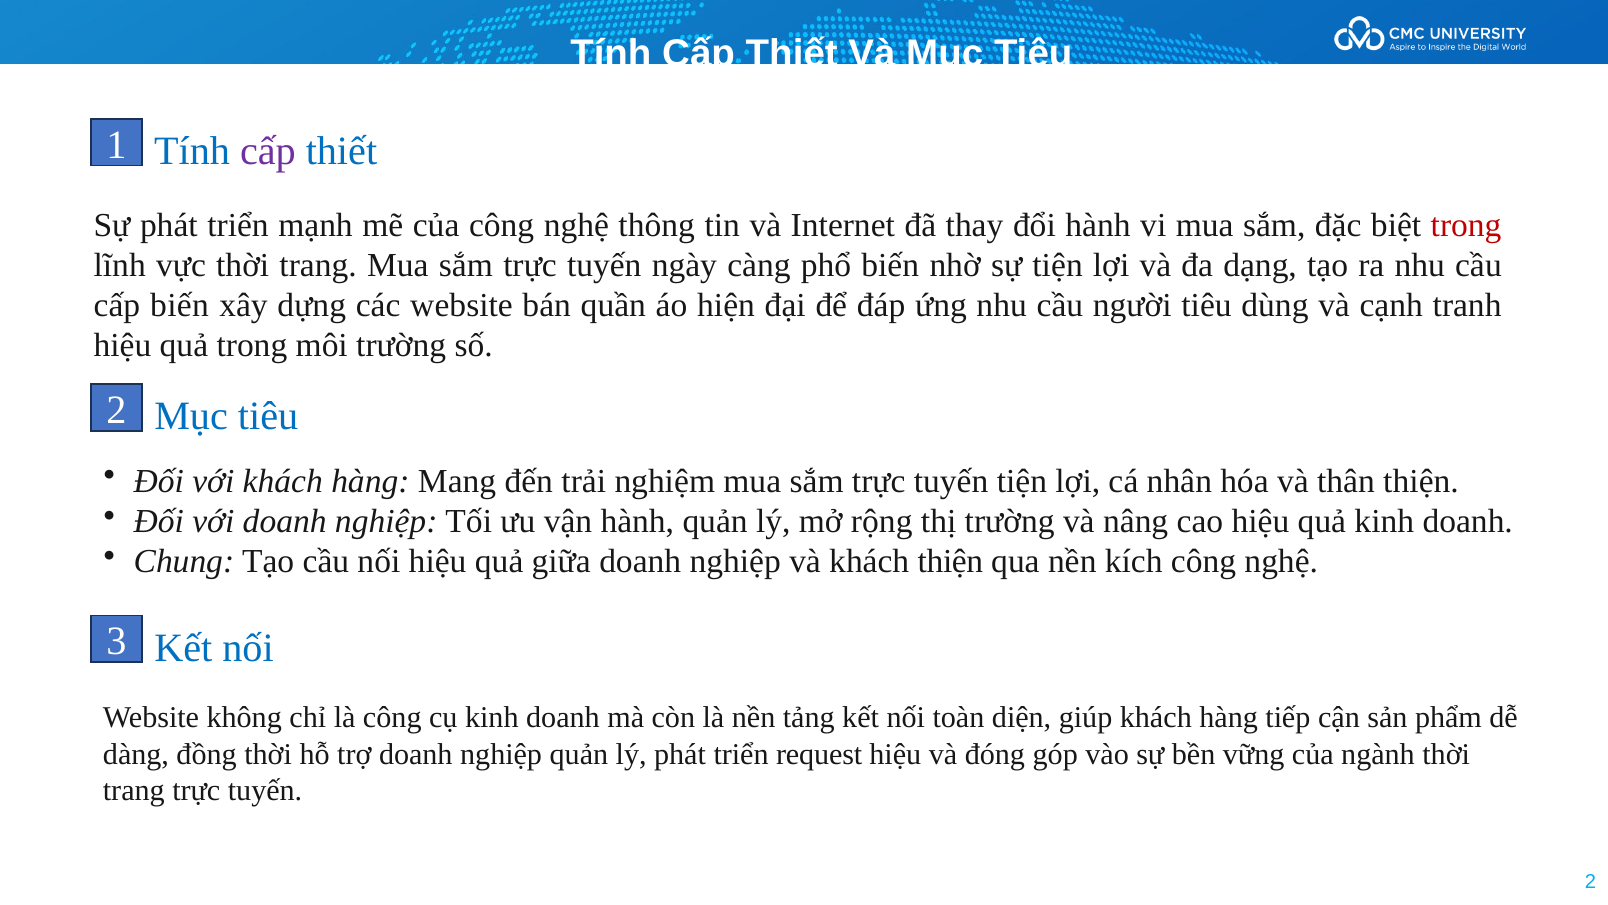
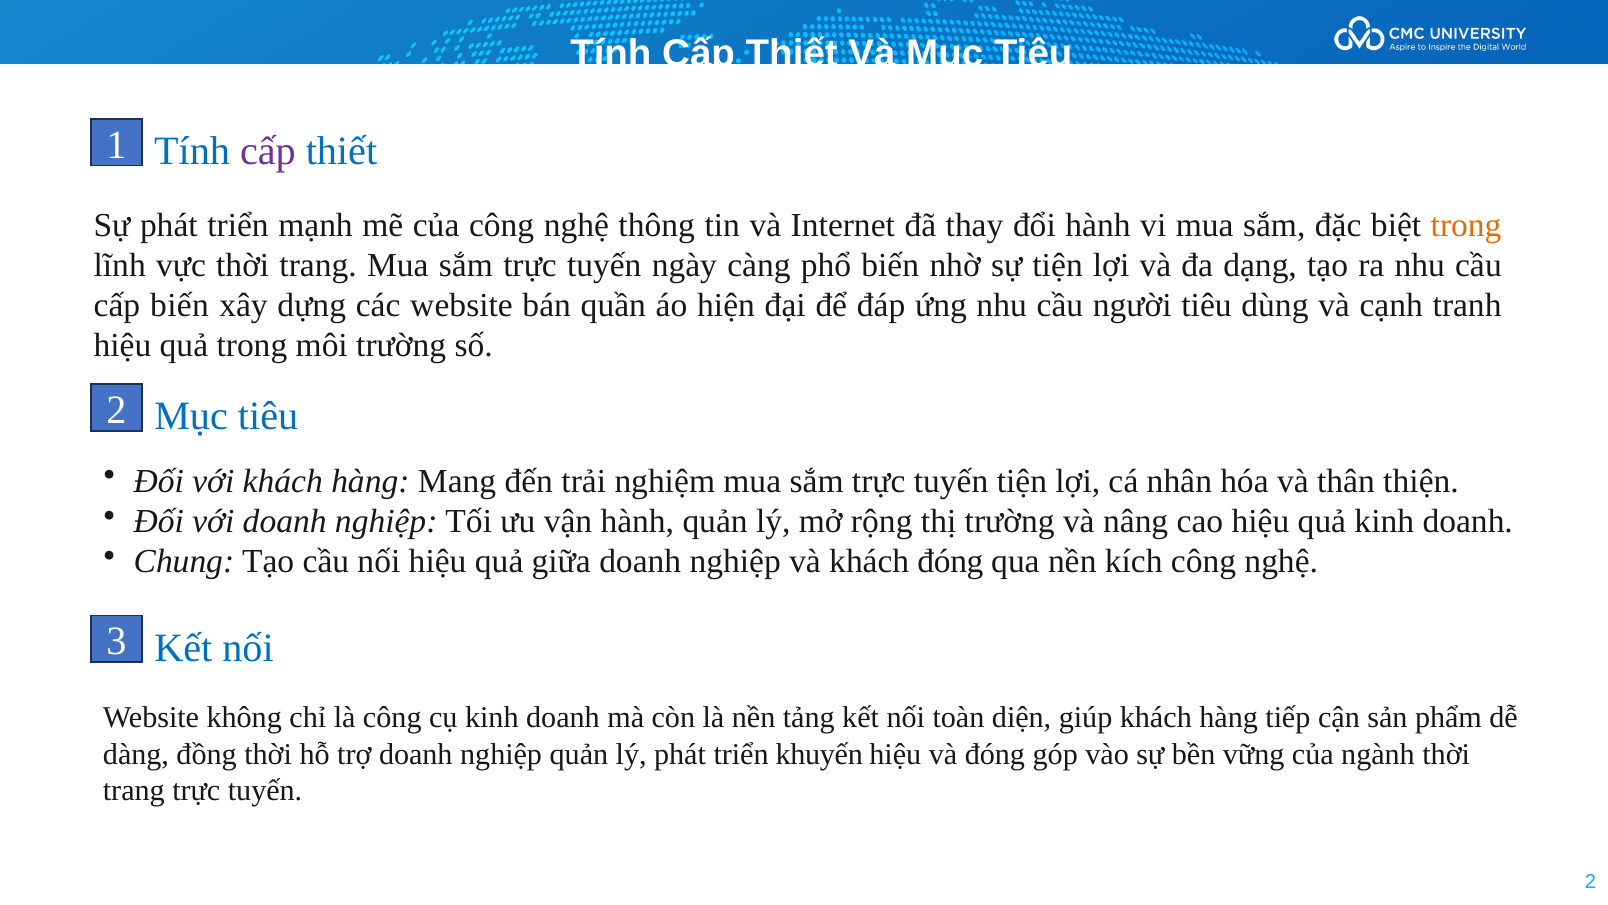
trong at (1466, 225) colour: red -> orange
khách thiện: thiện -> đóng
request: request -> khuyến
